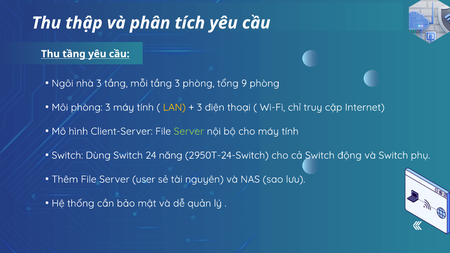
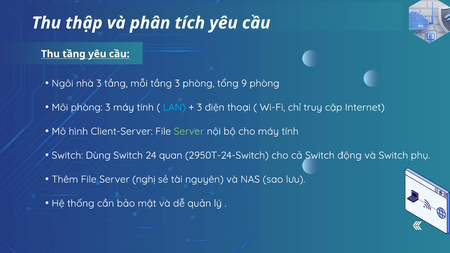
LAN colour: yellow -> light blue
năng: năng -> quan
user: user -> nghị
